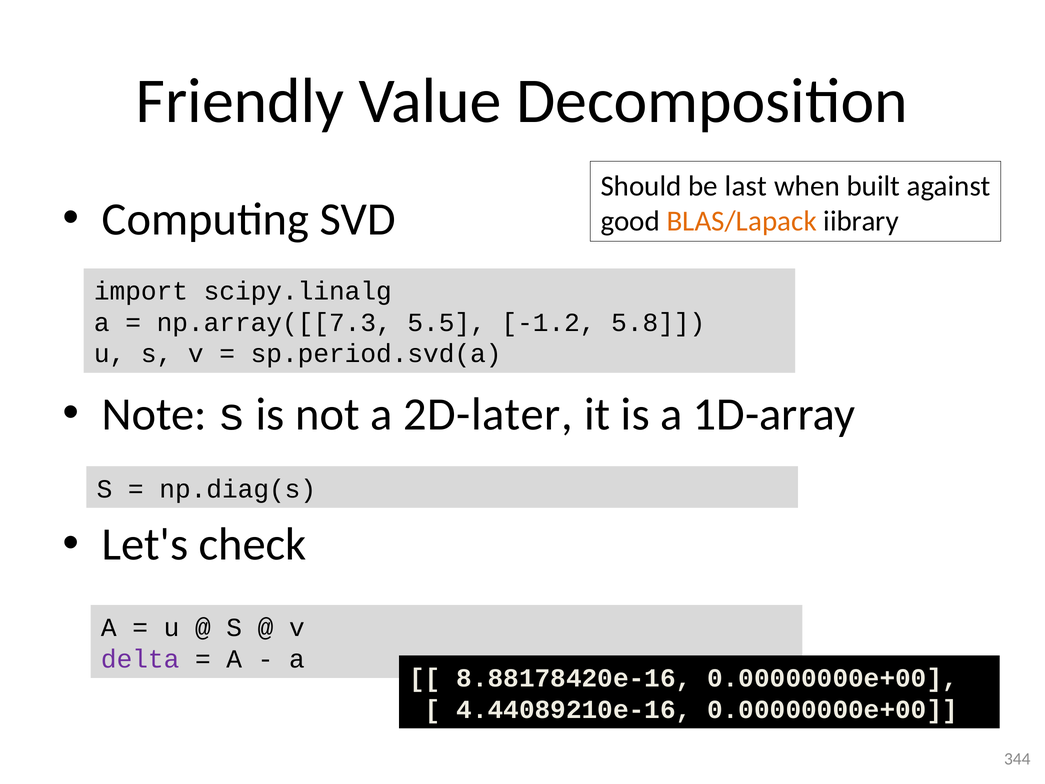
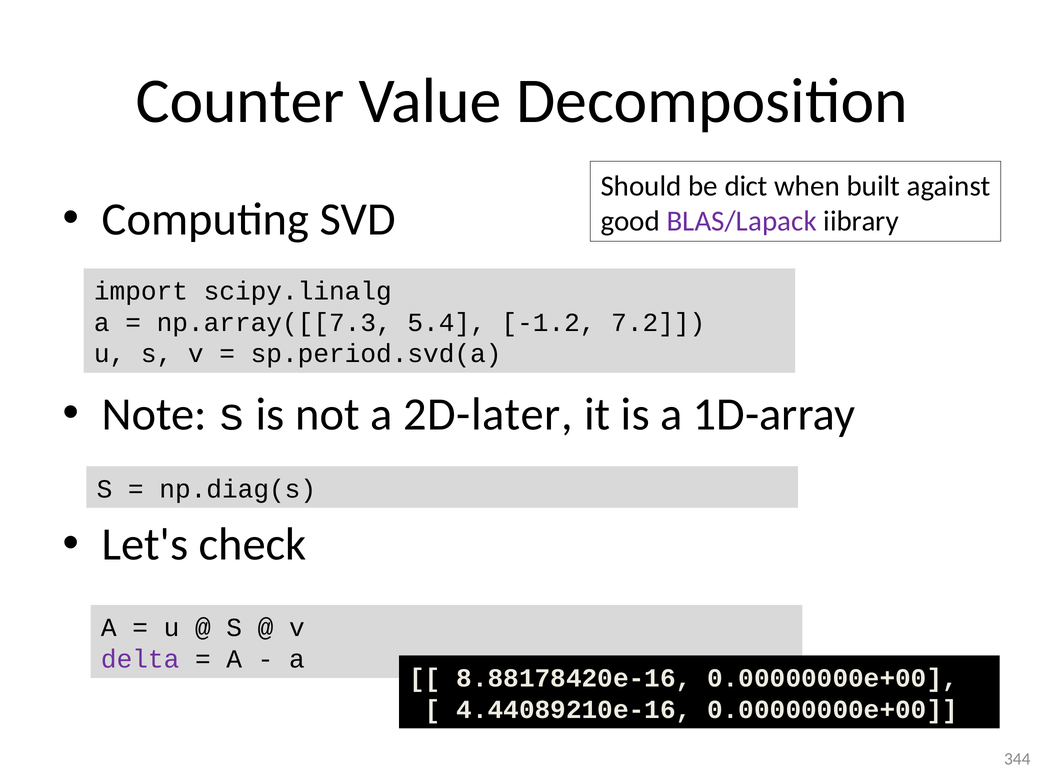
Friendly: Friendly -> Counter
last: last -> dict
BLAS/Lapack colour: orange -> purple
5.5: 5.5 -> 5.4
5.8: 5.8 -> 7.2
